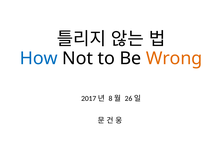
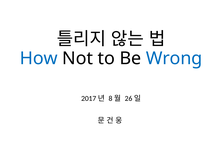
Wrong colour: orange -> blue
